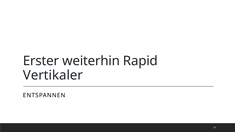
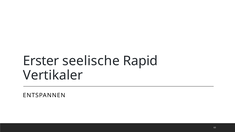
weiterhin: weiterhin -> seelische
